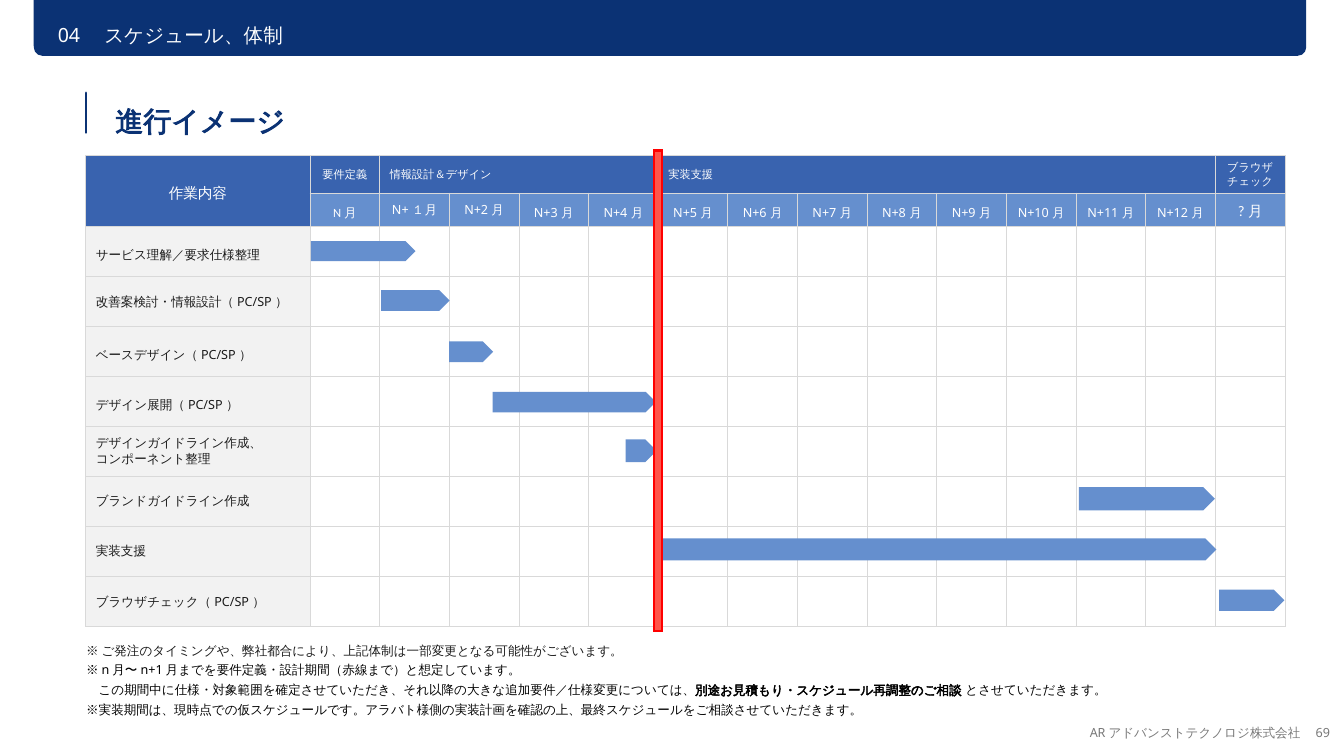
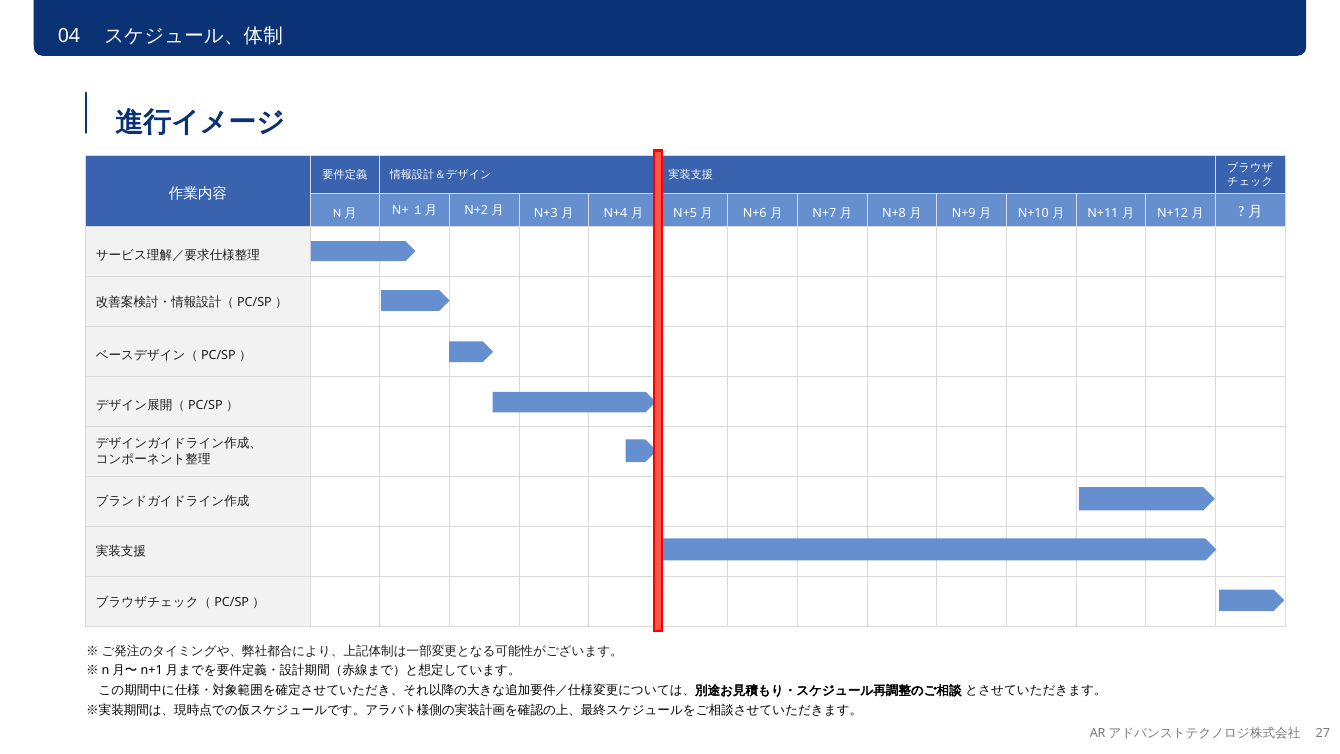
69: 69 -> 27
